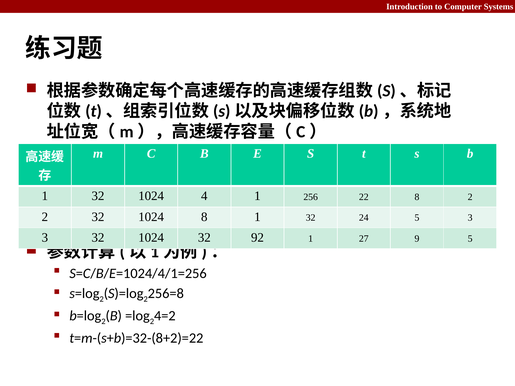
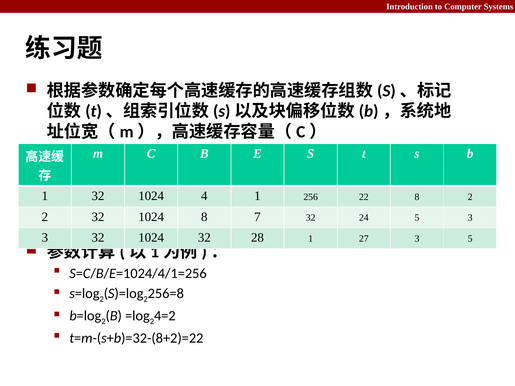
8 1: 1 -> 7
92: 92 -> 28
27 9: 9 -> 3
